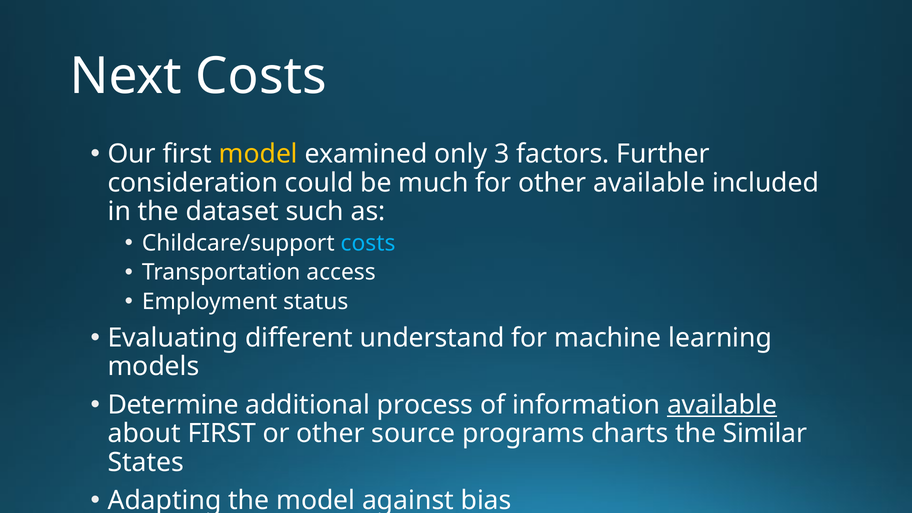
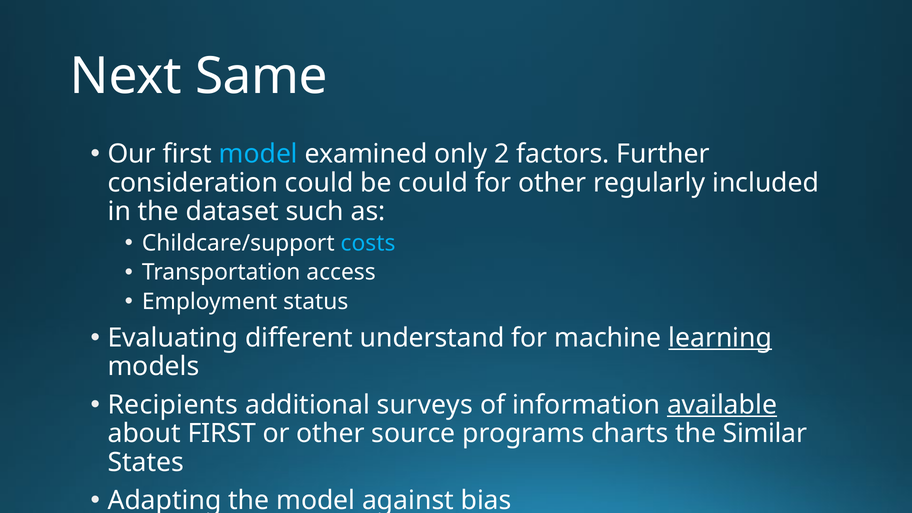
Next Costs: Costs -> Same
model at (258, 154) colour: yellow -> light blue
3: 3 -> 2
be much: much -> could
other available: available -> regularly
learning underline: none -> present
Determine: Determine -> Recipients
process: process -> surveys
